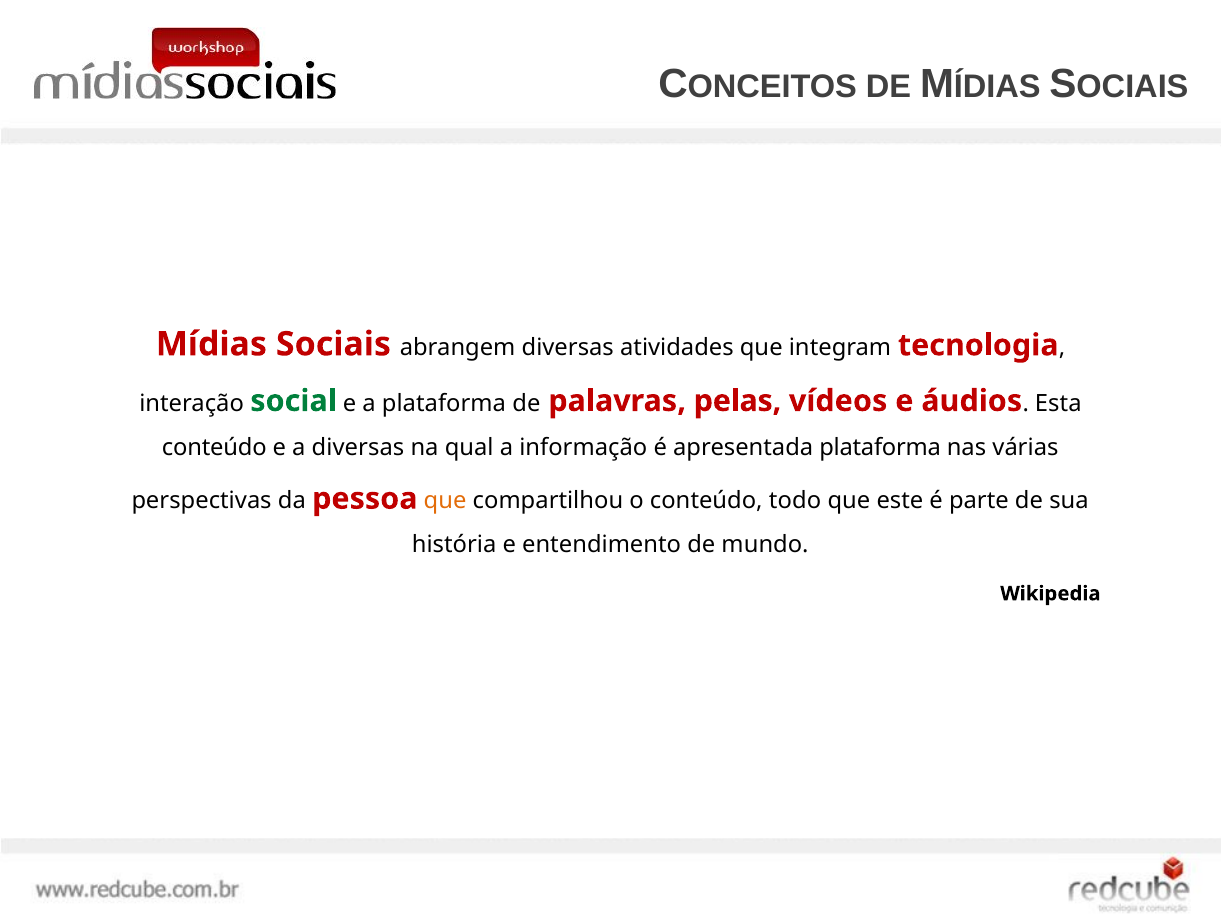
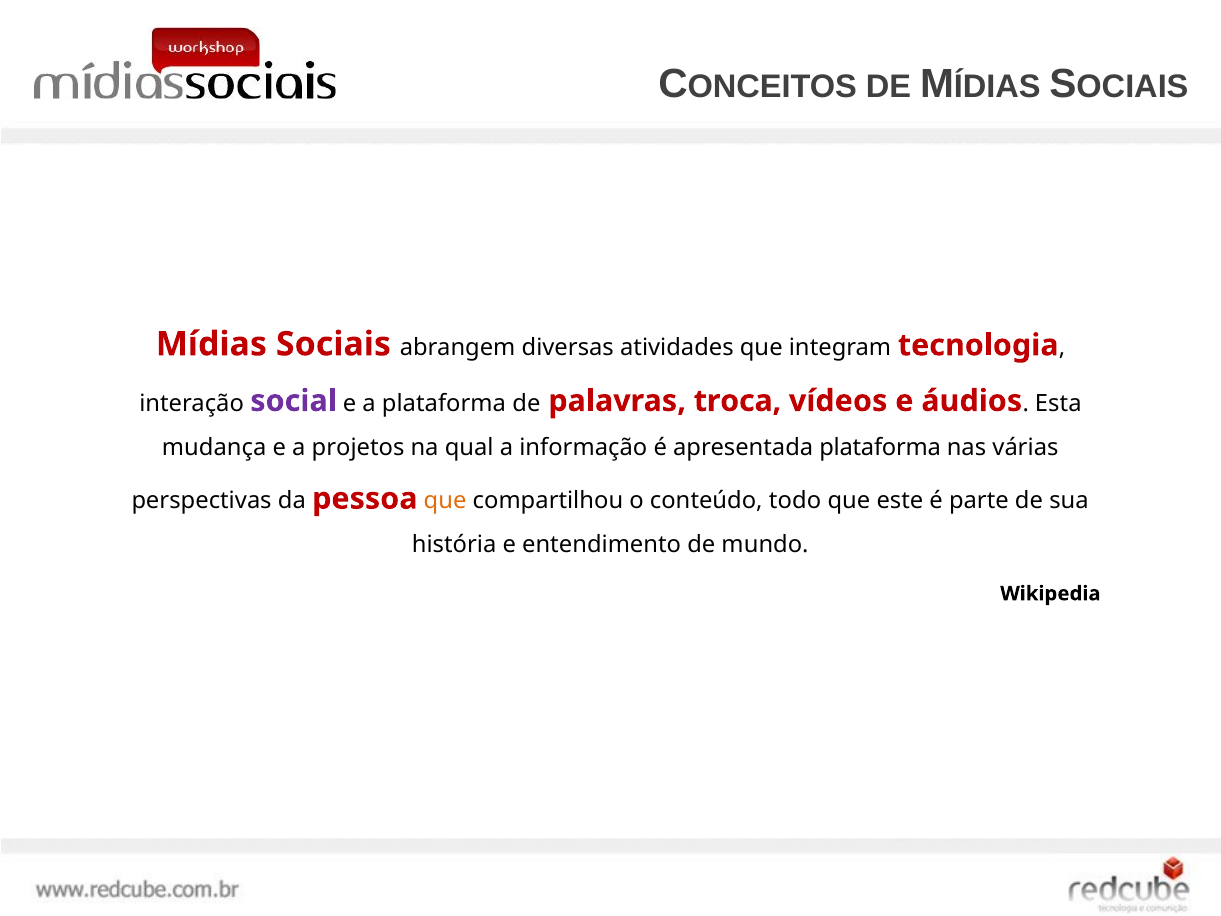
social colour: green -> purple
pelas: pelas -> troca
conteúdo at (214, 447): conteúdo -> mudança
a diversas: diversas -> projetos
